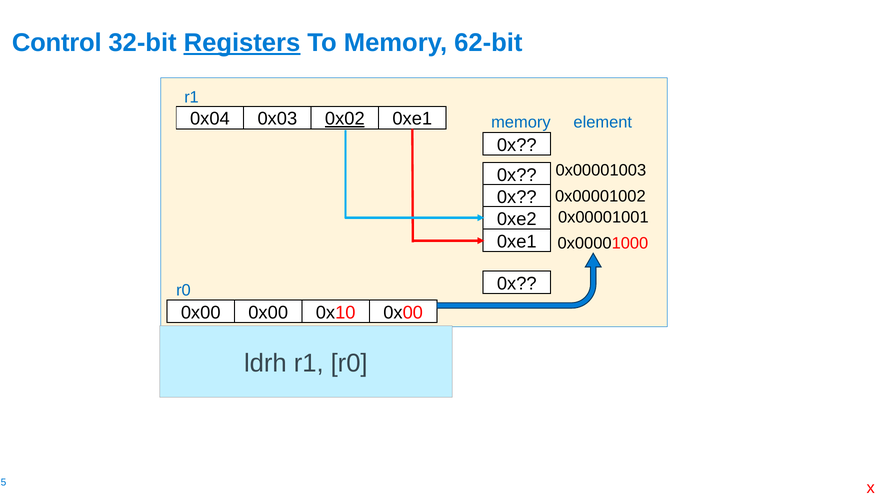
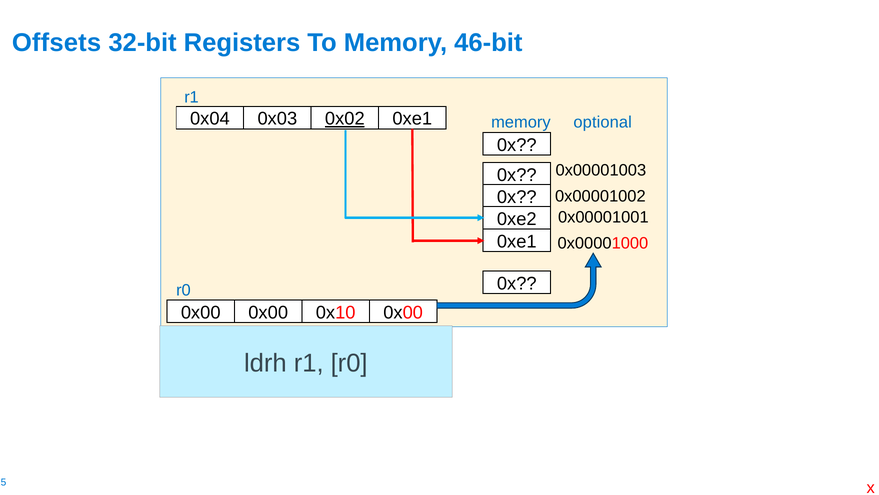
Control: Control -> Offsets
Registers underline: present -> none
62-bit: 62-bit -> 46-bit
element: element -> optional
